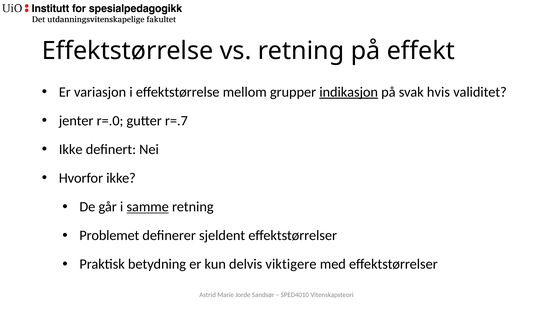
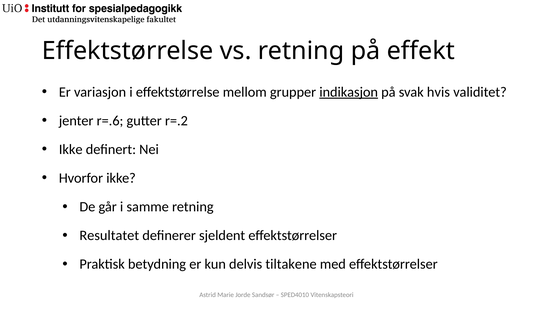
r=.0: r=.0 -> r=.6
r=.7: r=.7 -> r=.2
samme underline: present -> none
Problemet: Problemet -> Resultatet
viktigere: viktigere -> tiltakene
